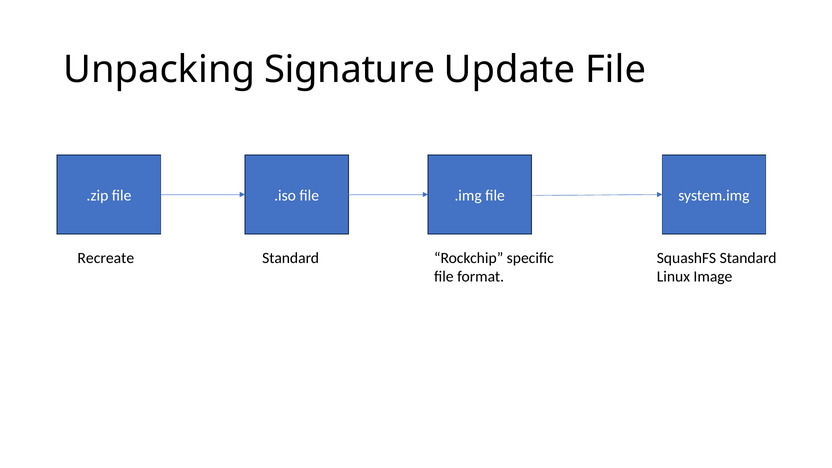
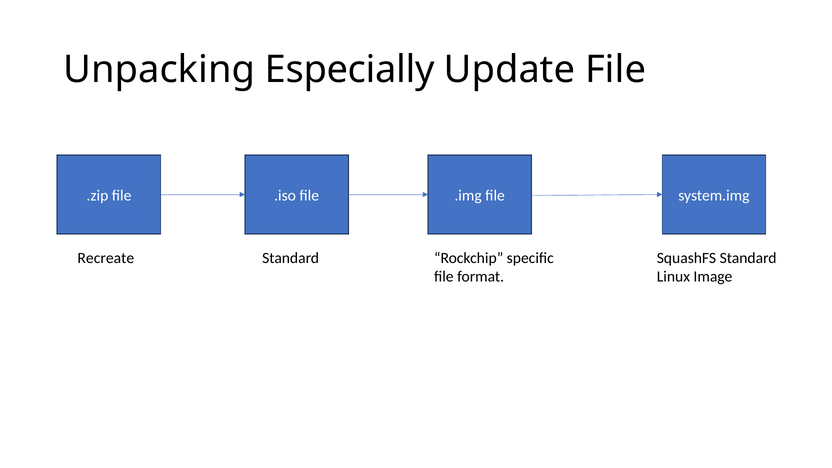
Signature: Signature -> Especially
